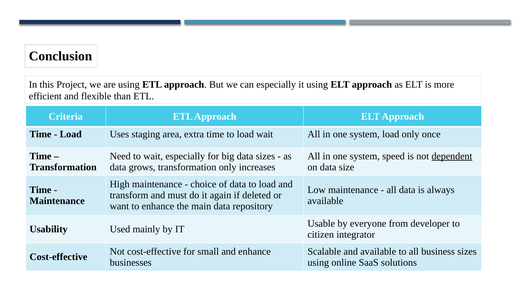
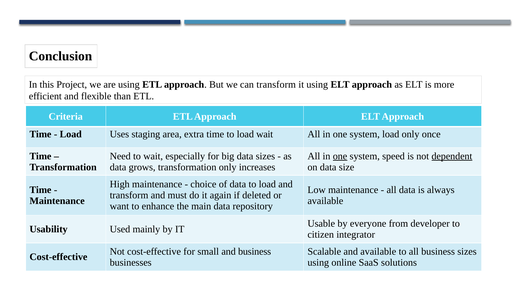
can especially: especially -> transform
one at (340, 156) underline: none -> present
and enhance: enhance -> business
